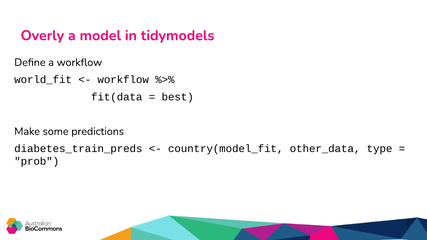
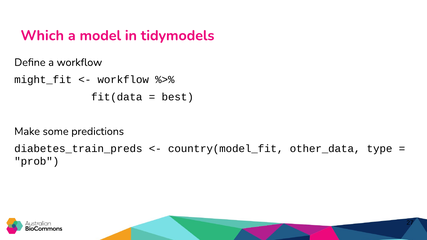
Overly: Overly -> Which
world_fit: world_fit -> might_fit
